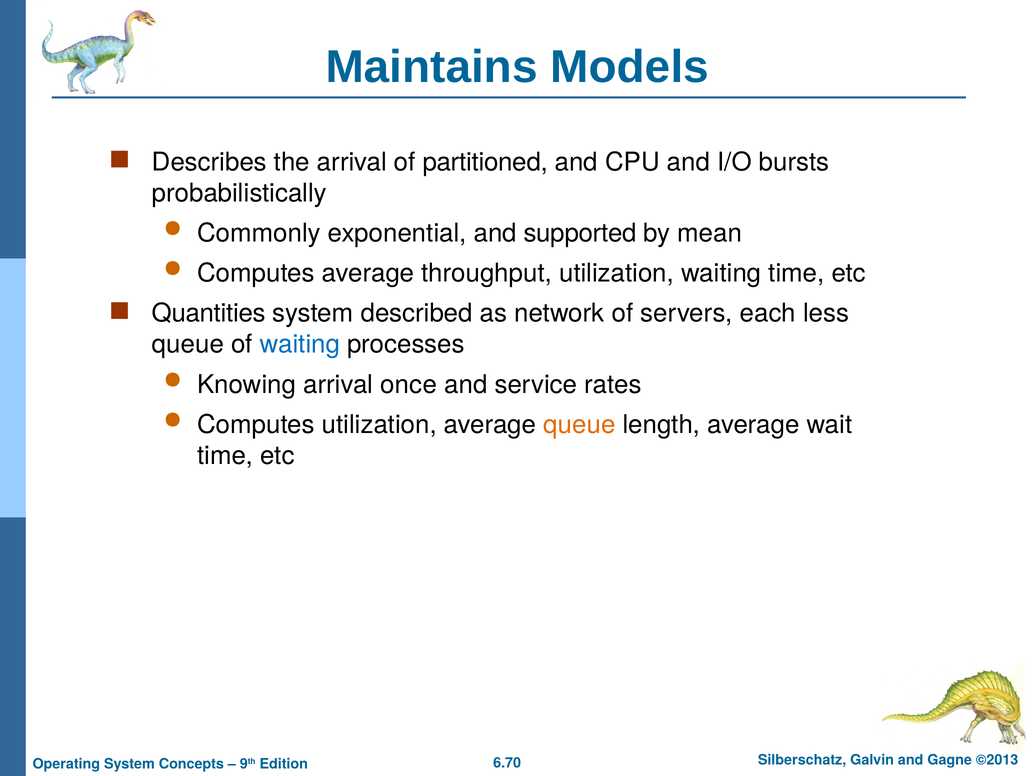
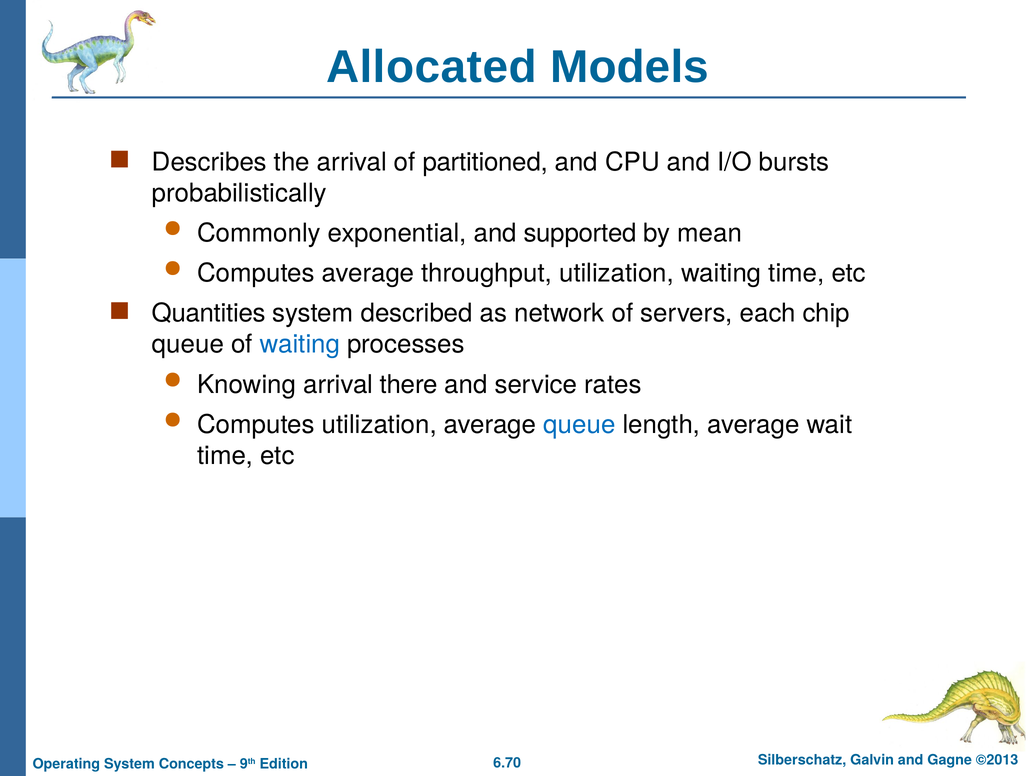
Maintains: Maintains -> Allocated
less: less -> chip
once: once -> there
queue at (579, 425) colour: orange -> blue
